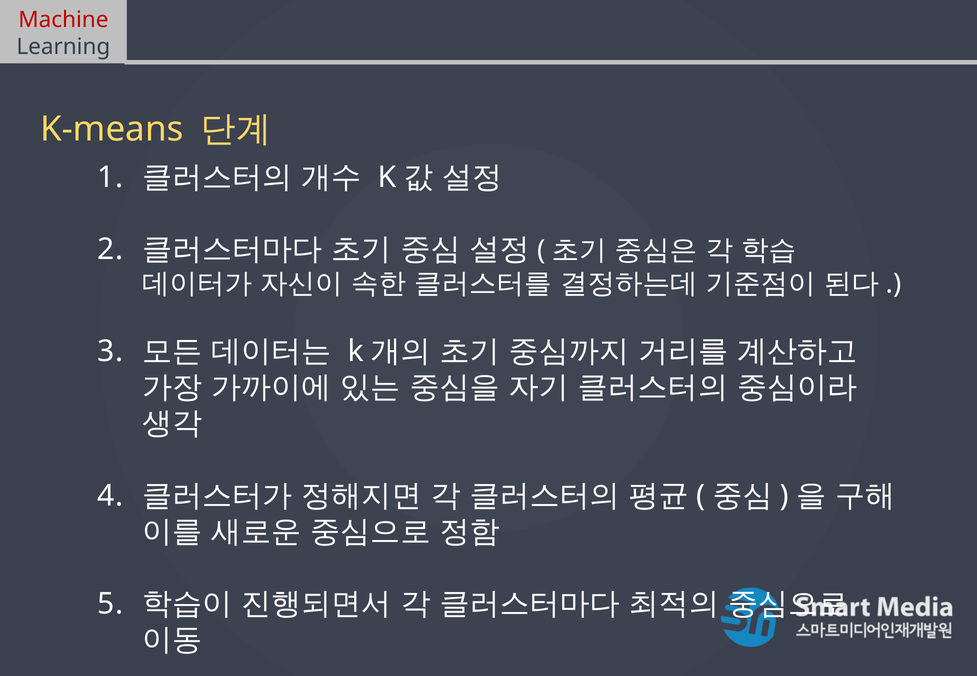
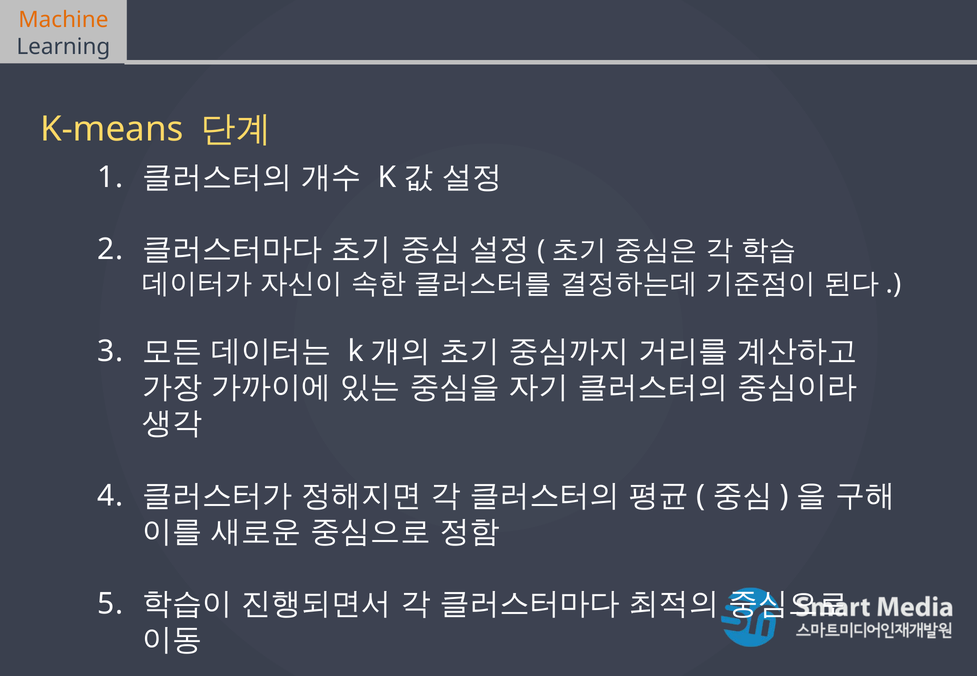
Machine colour: red -> orange
